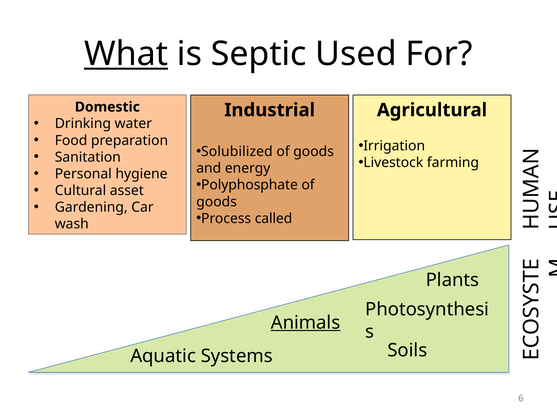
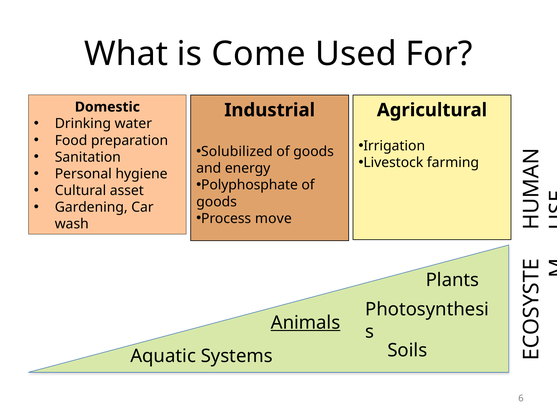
What underline: present -> none
Septic: Septic -> Come
called: called -> move
